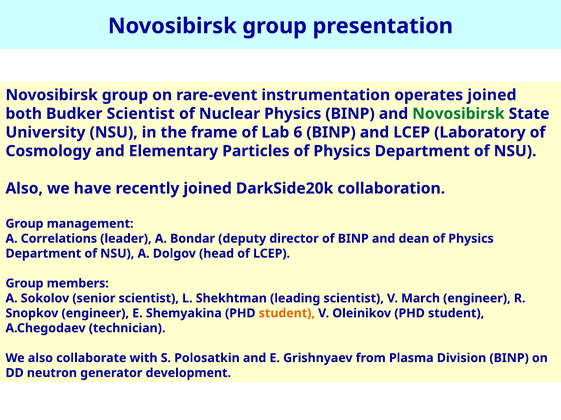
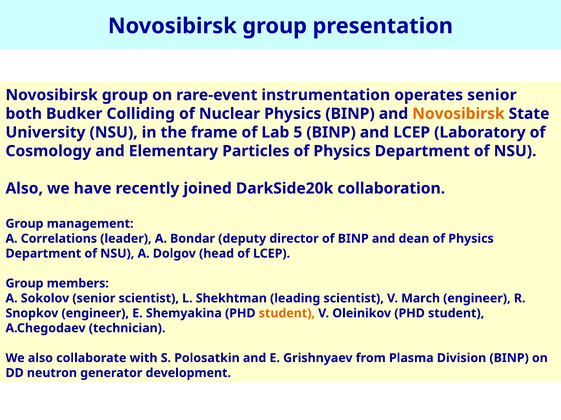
operates joined: joined -> senior
Budker Scientist: Scientist -> Colliding
Novosibirsk at (458, 114) colour: green -> orange
6: 6 -> 5
